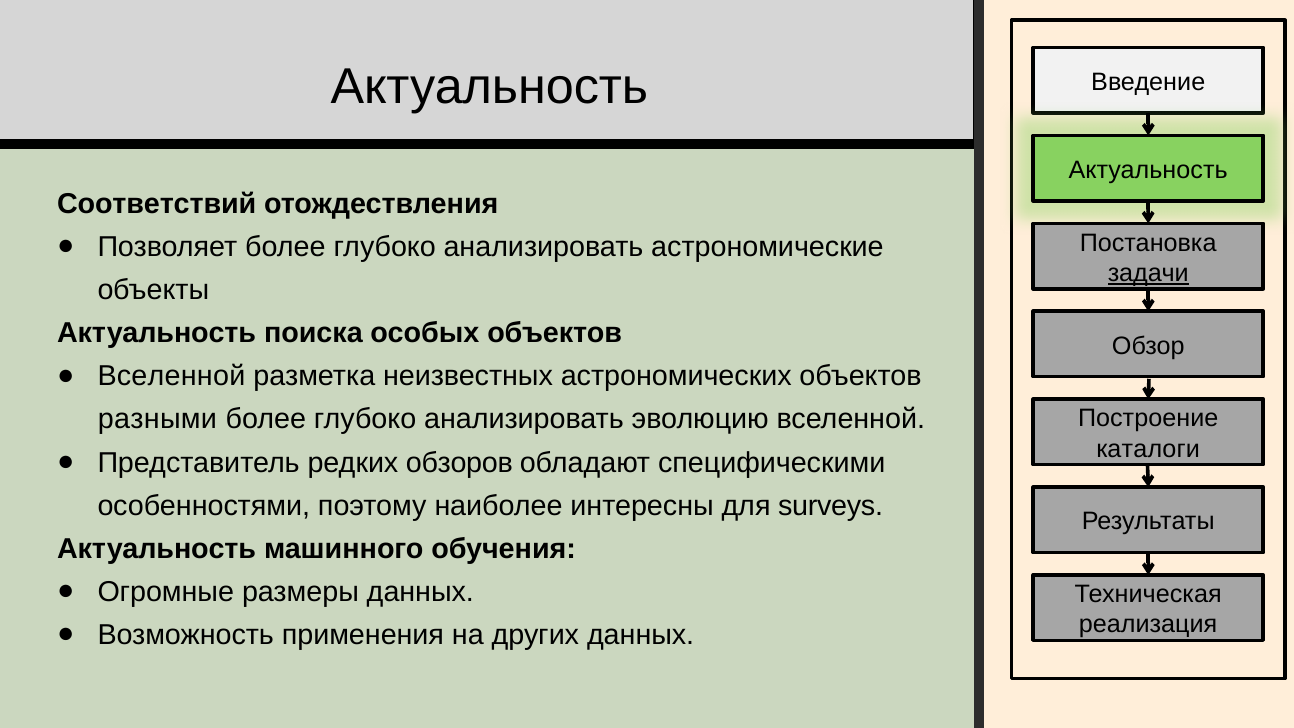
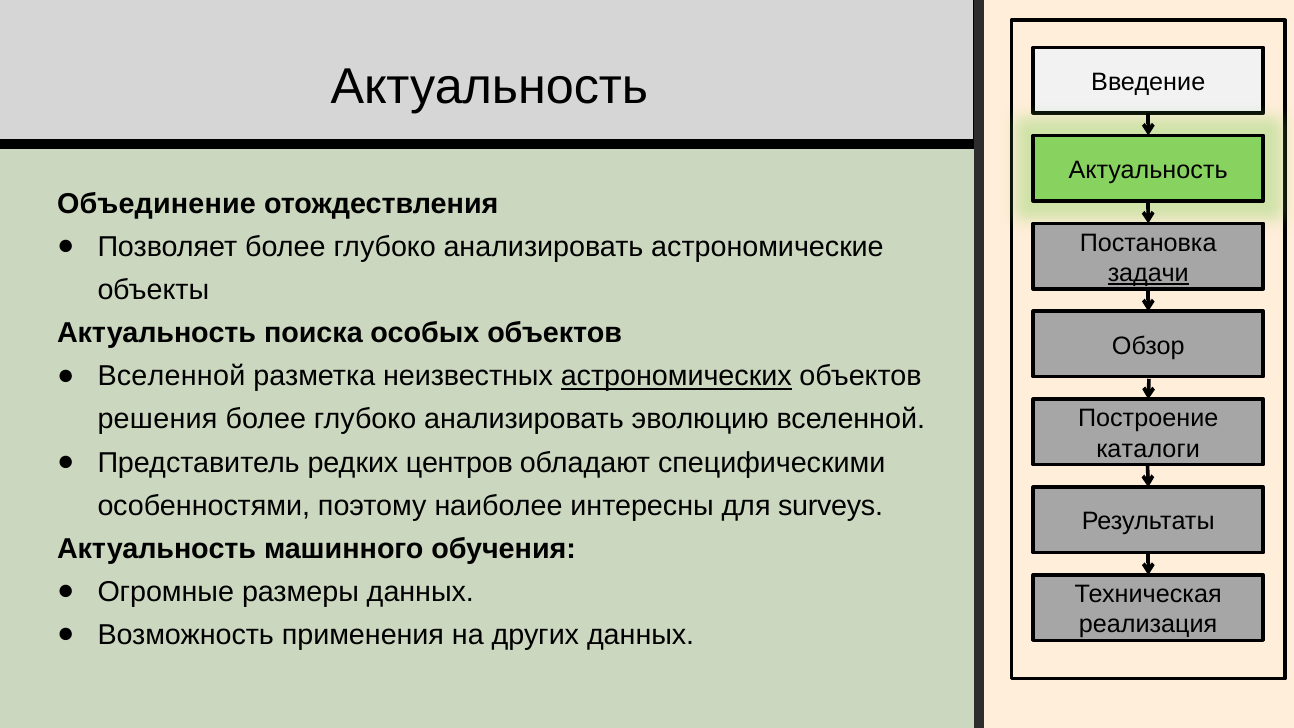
Соответствий: Соответствий -> Объединение
астрономических underline: none -> present
разными: разными -> решения
обзоров: обзоров -> центров
